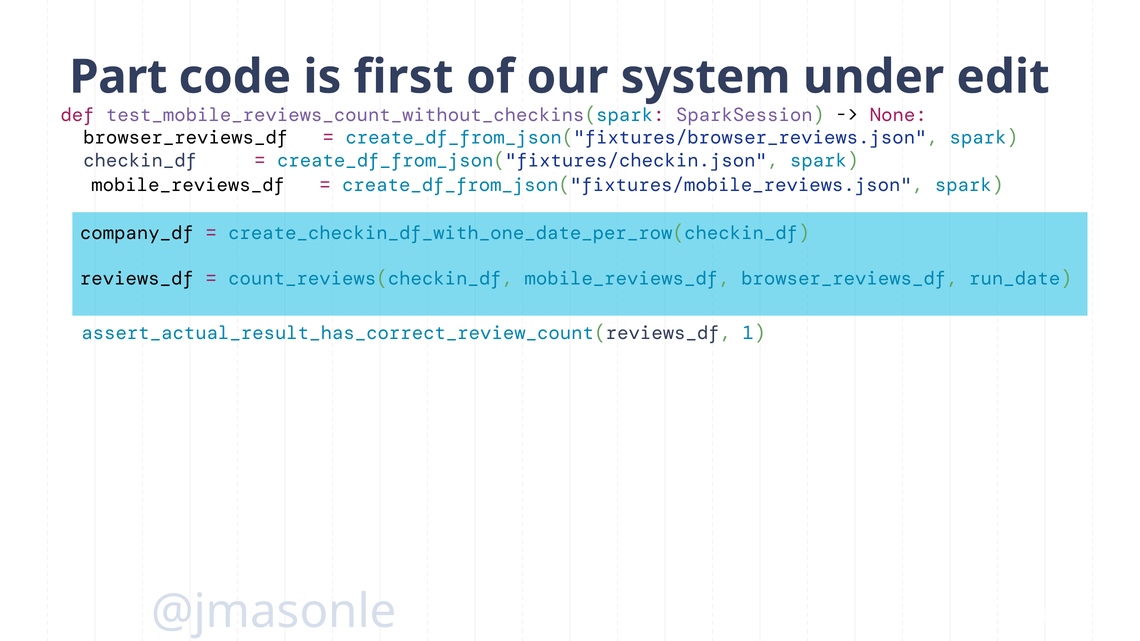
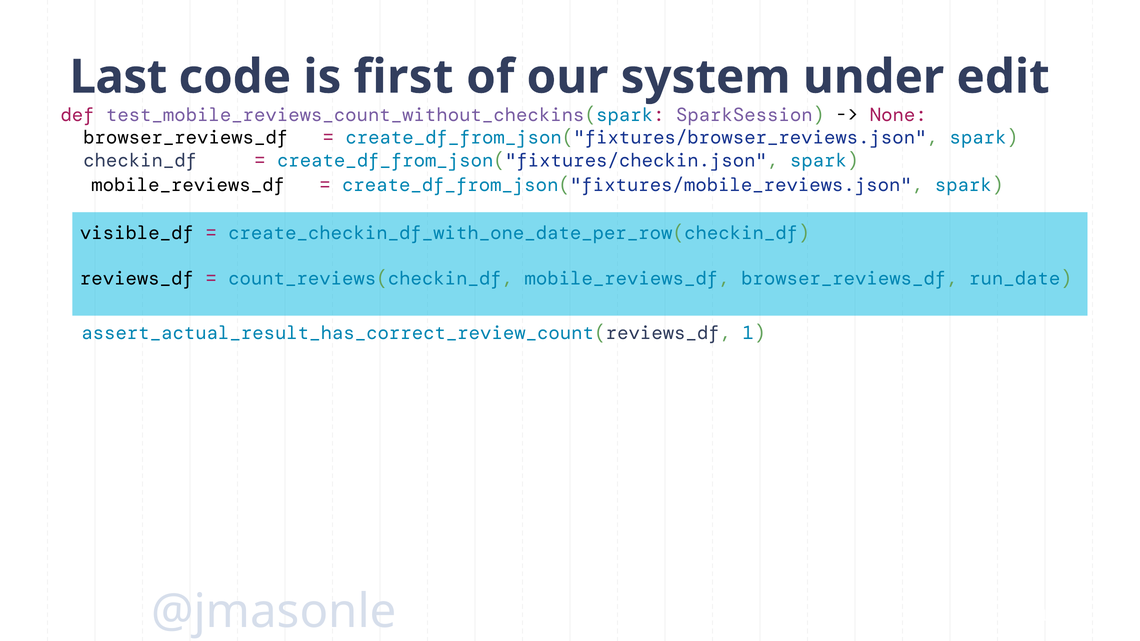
Part: Part -> Last
company_df: company_df -> visible_df
